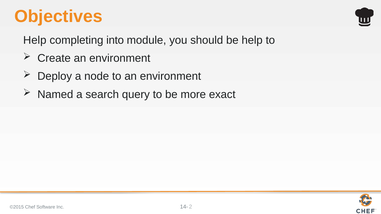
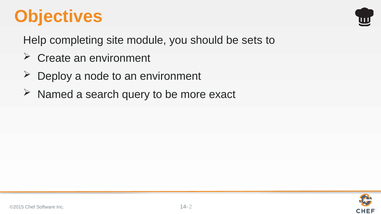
into: into -> site
be help: help -> sets
